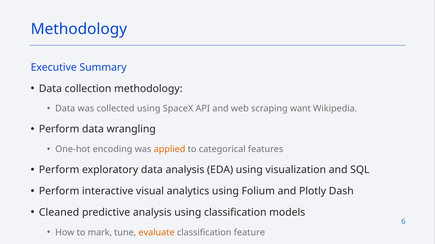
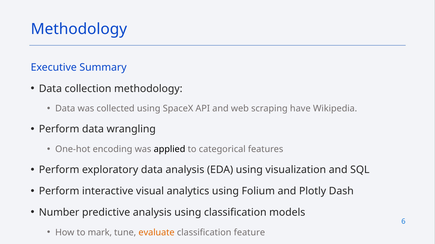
want: want -> have
applied colour: orange -> black
Cleaned: Cleaned -> Number
